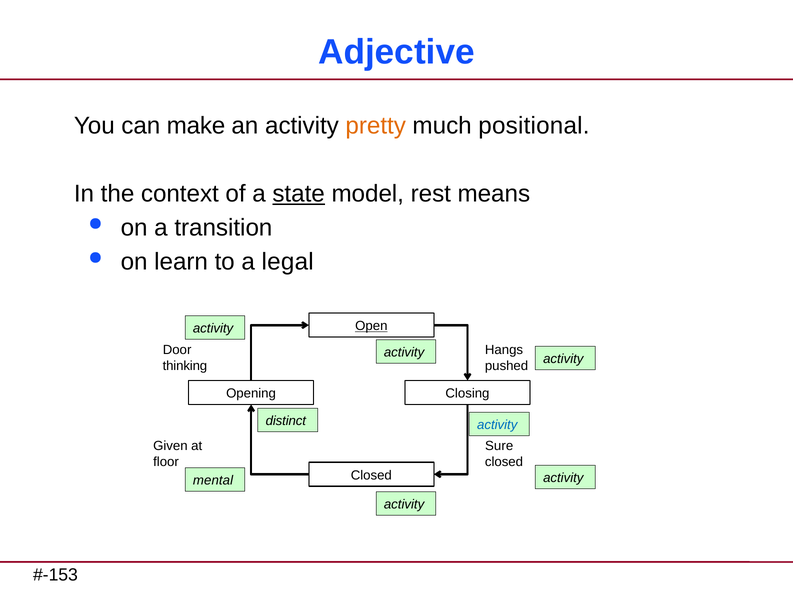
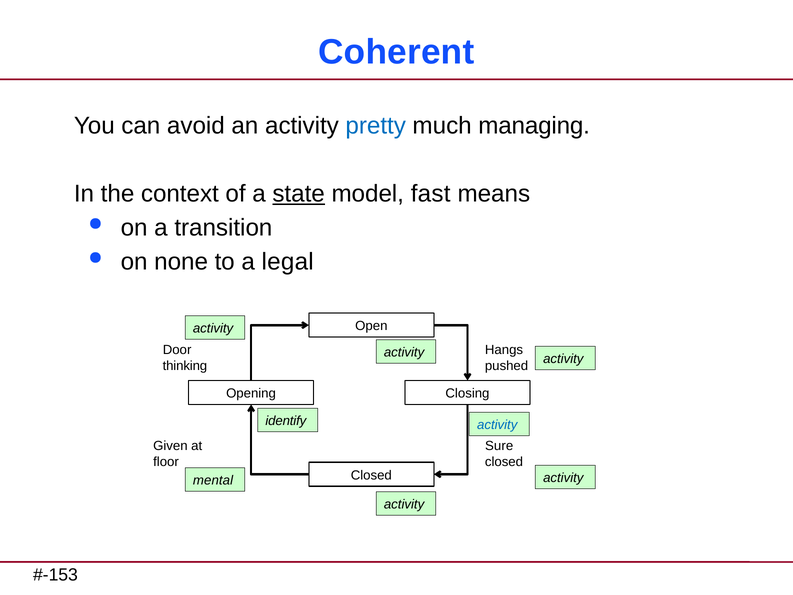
Adjective: Adjective -> Coherent
make: make -> avoid
pretty colour: orange -> blue
positional: positional -> managing
rest: rest -> fast
learn: learn -> none
Open underline: present -> none
distinct: distinct -> identify
